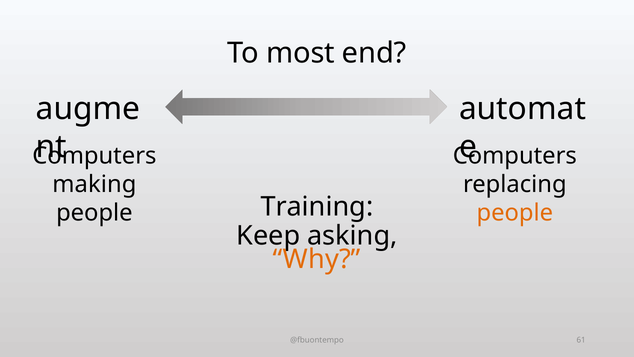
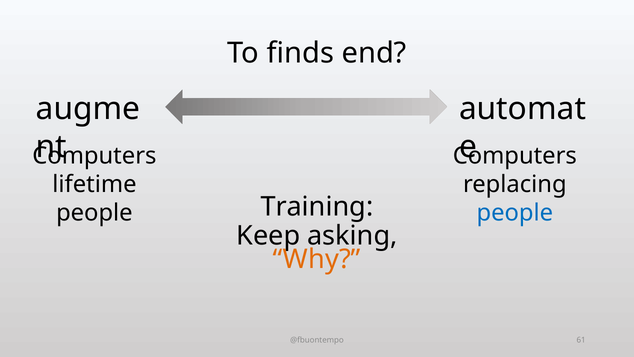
most: most -> finds
making: making -> lifetime
people at (515, 213) colour: orange -> blue
